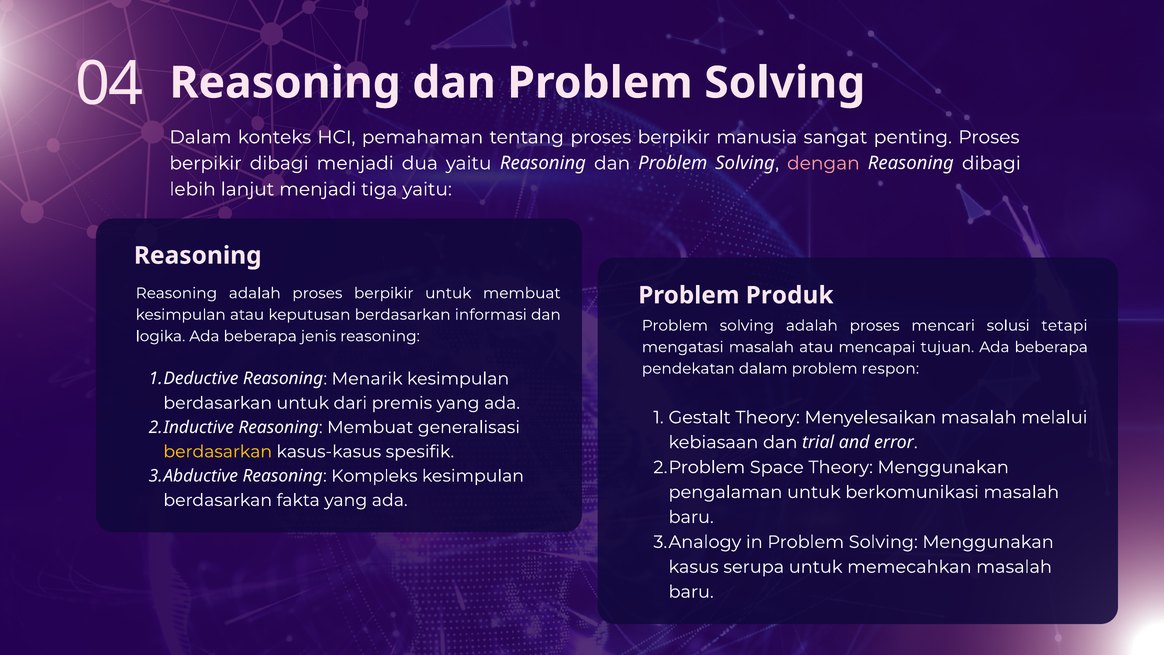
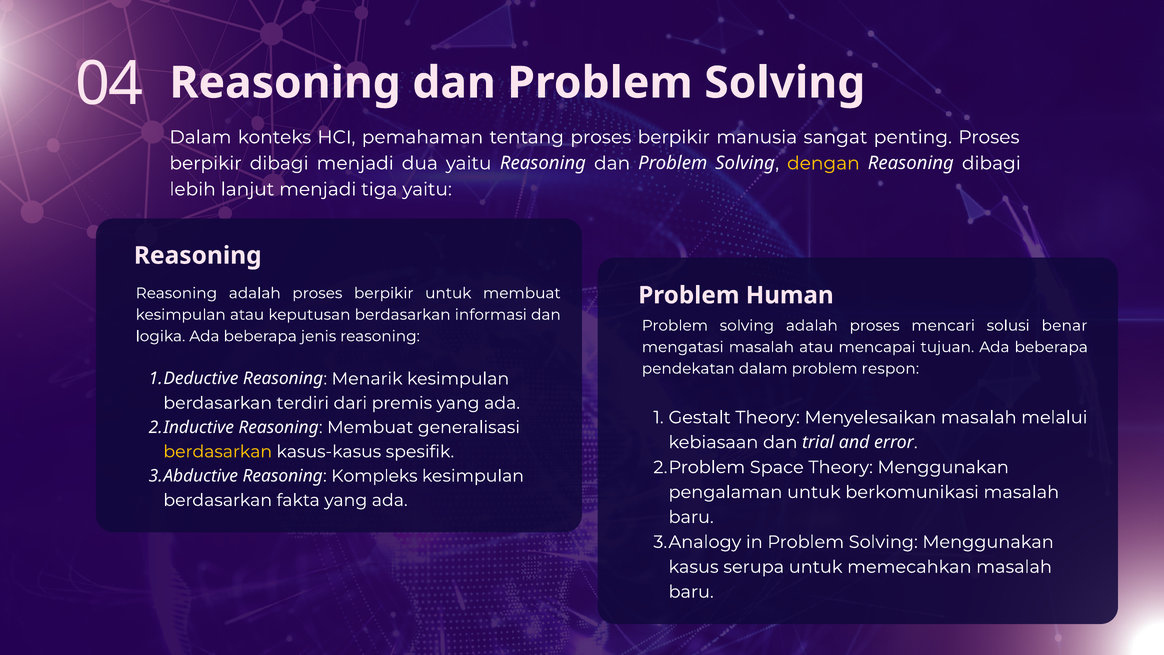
dengan colour: pink -> yellow
Produk: Produk -> Human
tetapi: tetapi -> benar
berdasarkan untuk: untuk -> terdiri
